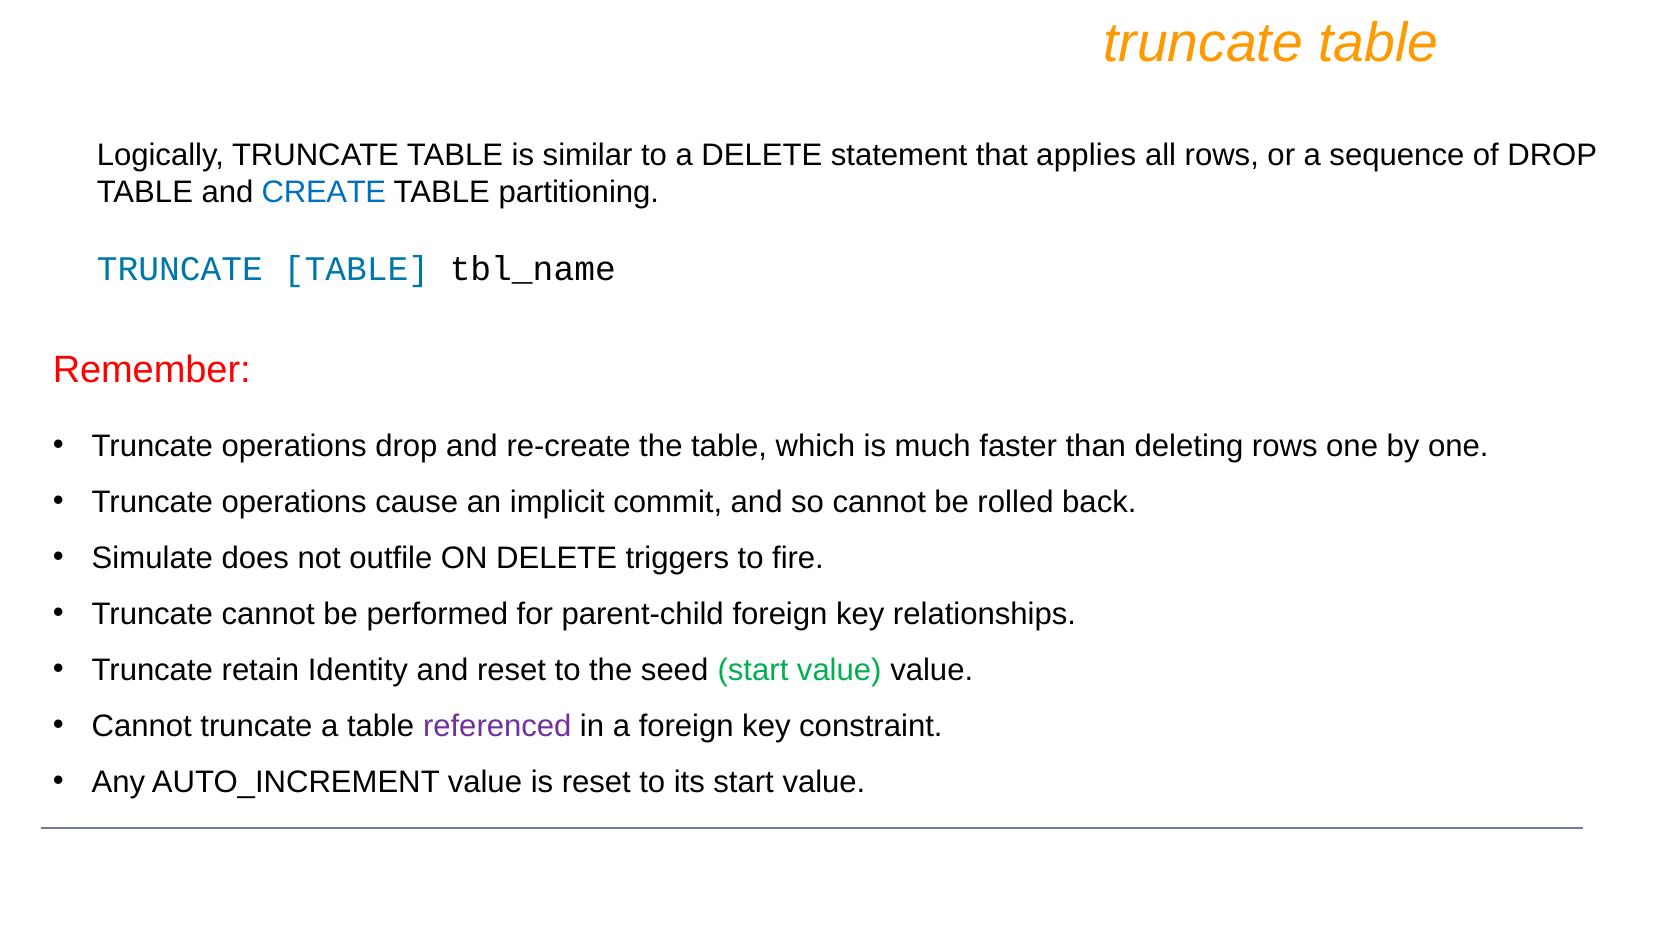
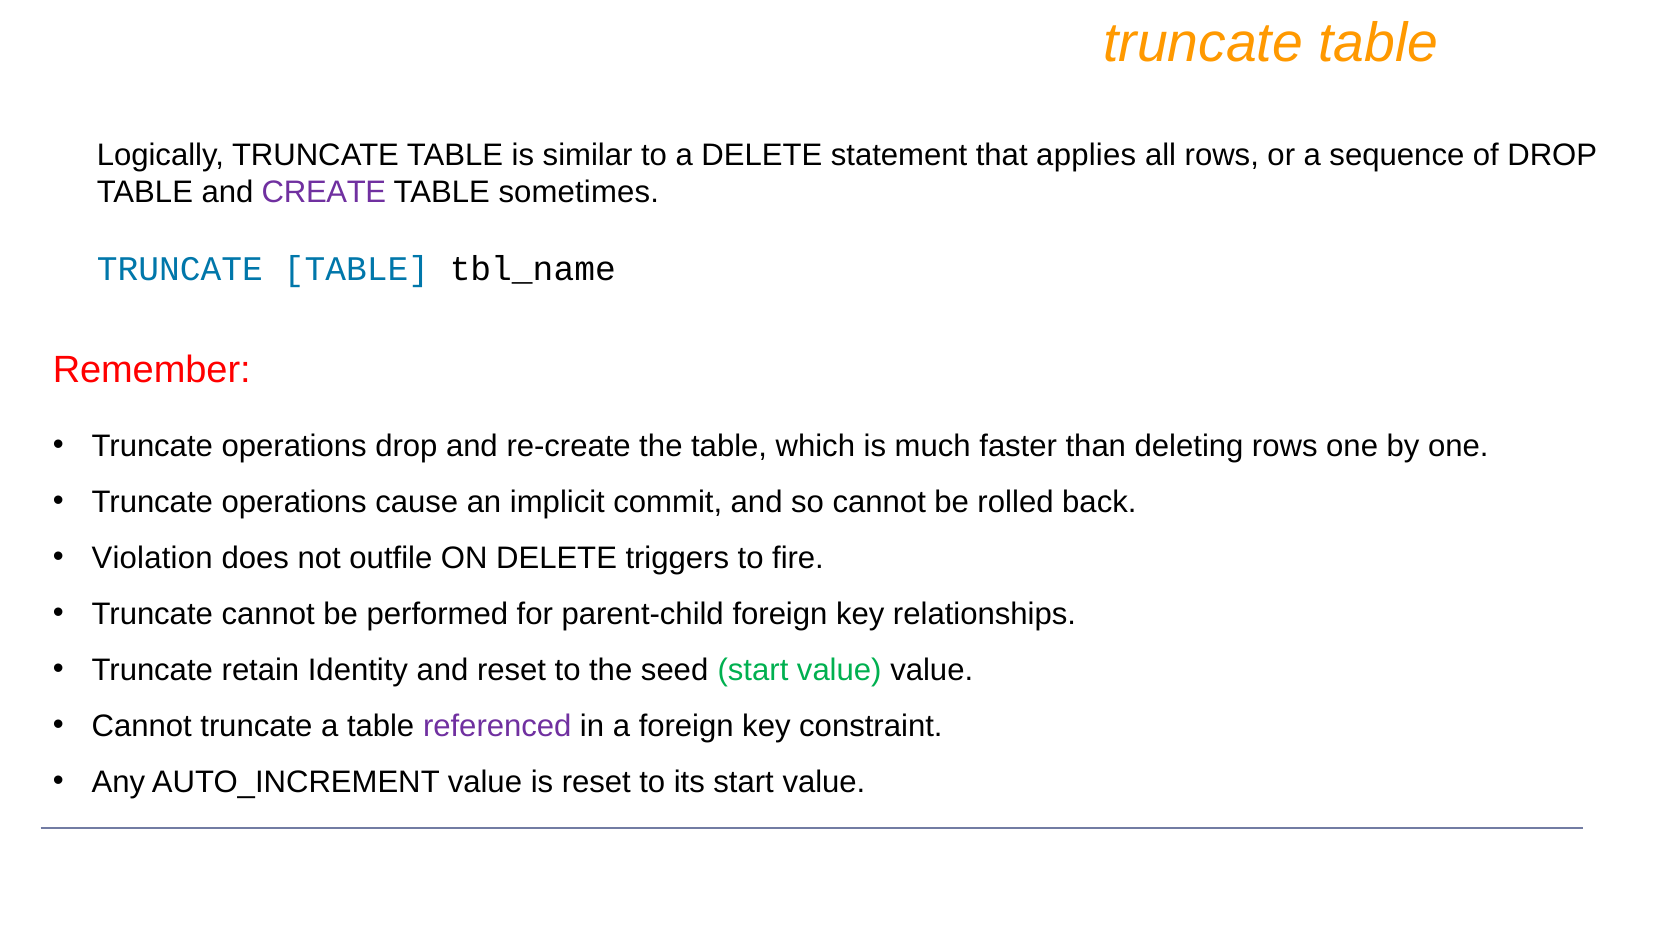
CREATE colour: blue -> purple
partitioning: partitioning -> sometimes
Simulate: Simulate -> Violation
